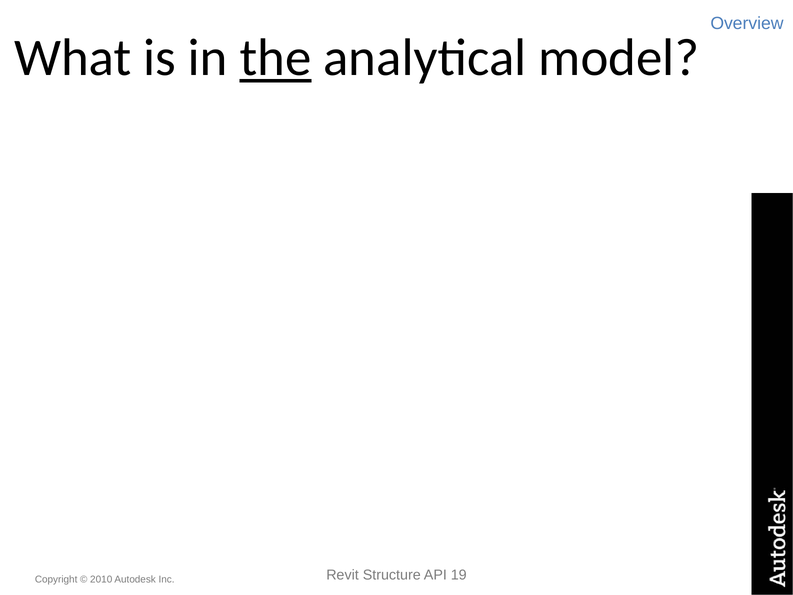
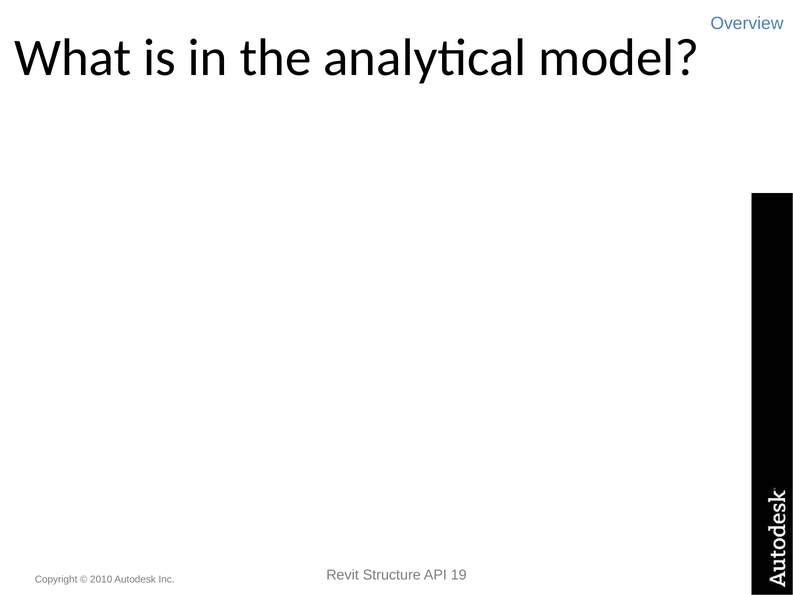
the at (275, 58) underline: present -> none
